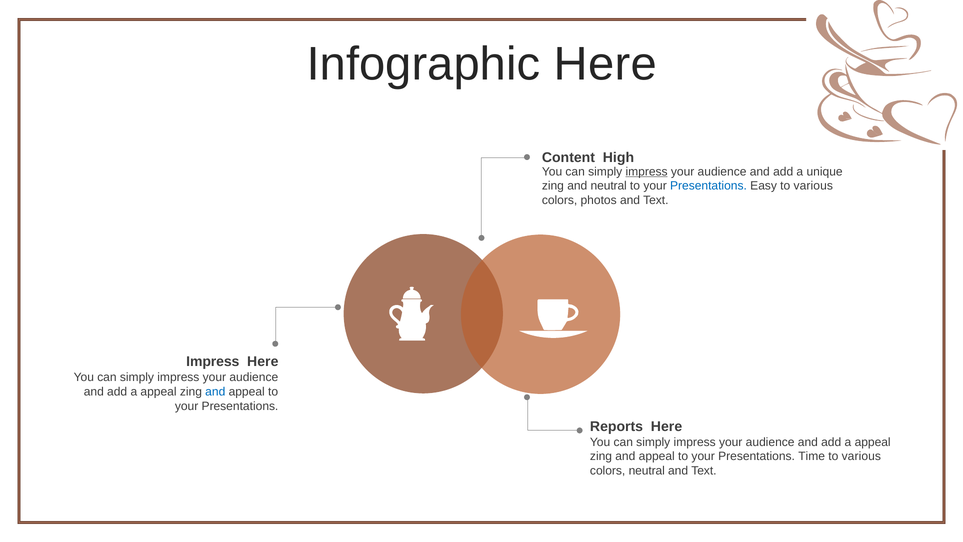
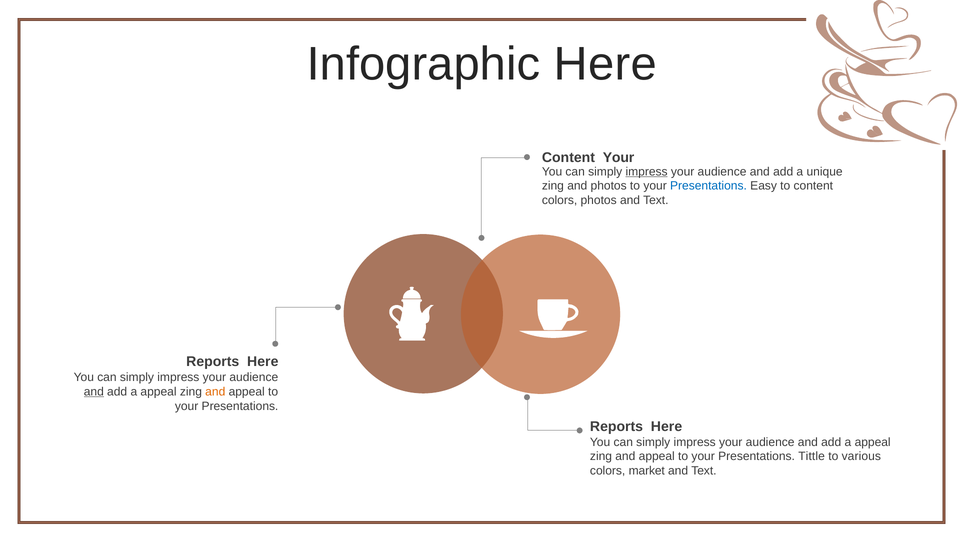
Content High: High -> Your
and neutral: neutral -> photos
Easy to various: various -> content
Impress at (213, 362): Impress -> Reports
and at (94, 391) underline: none -> present
and at (215, 391) colour: blue -> orange
Time: Time -> Tittle
colors neutral: neutral -> market
